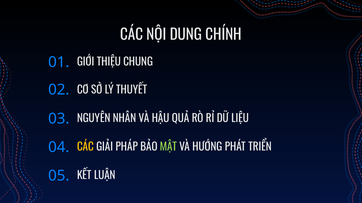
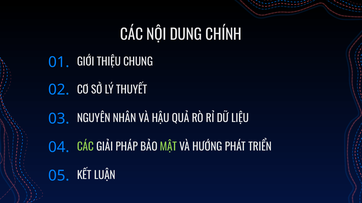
CÁC at (85, 147) colour: yellow -> light green
